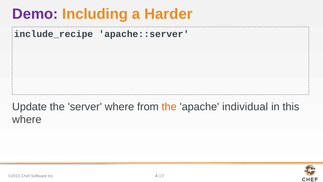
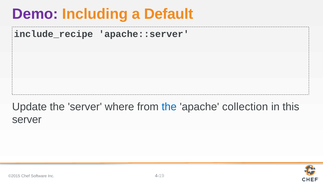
Harder: Harder -> Default
the at (169, 107) colour: orange -> blue
individual: individual -> collection
where at (27, 119): where -> server
